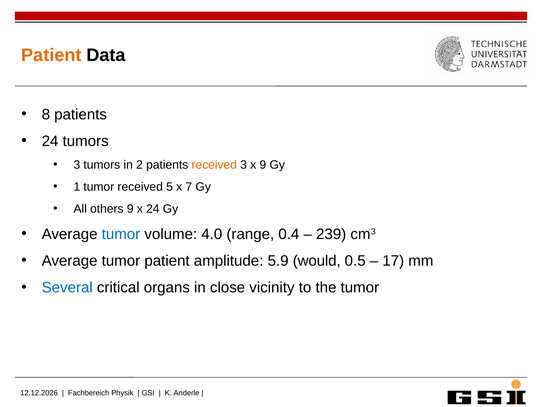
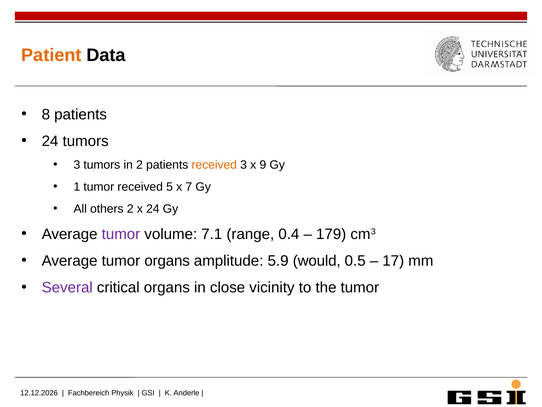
others 9: 9 -> 2
tumor at (121, 234) colour: blue -> purple
4.0: 4.0 -> 7.1
239: 239 -> 179
tumor patient: patient -> organs
Several colour: blue -> purple
